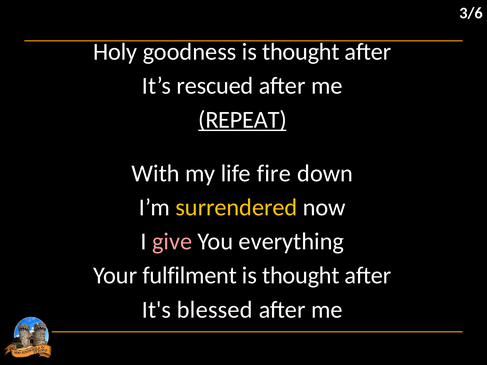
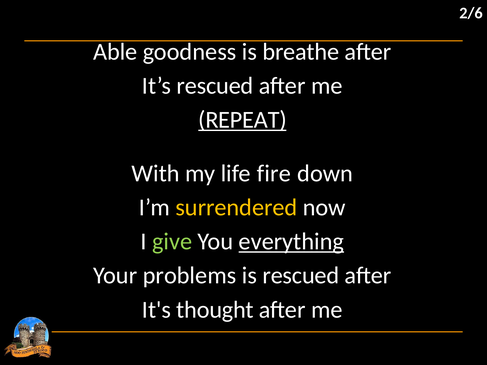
3/6: 3/6 -> 2/6
Holy: Holy -> Able
goodness is thought: thought -> breathe
give colour: pink -> light green
everything underline: none -> present
fulfilment: fulfilment -> problems
thought at (301, 276): thought -> rescued
blessed: blessed -> thought
